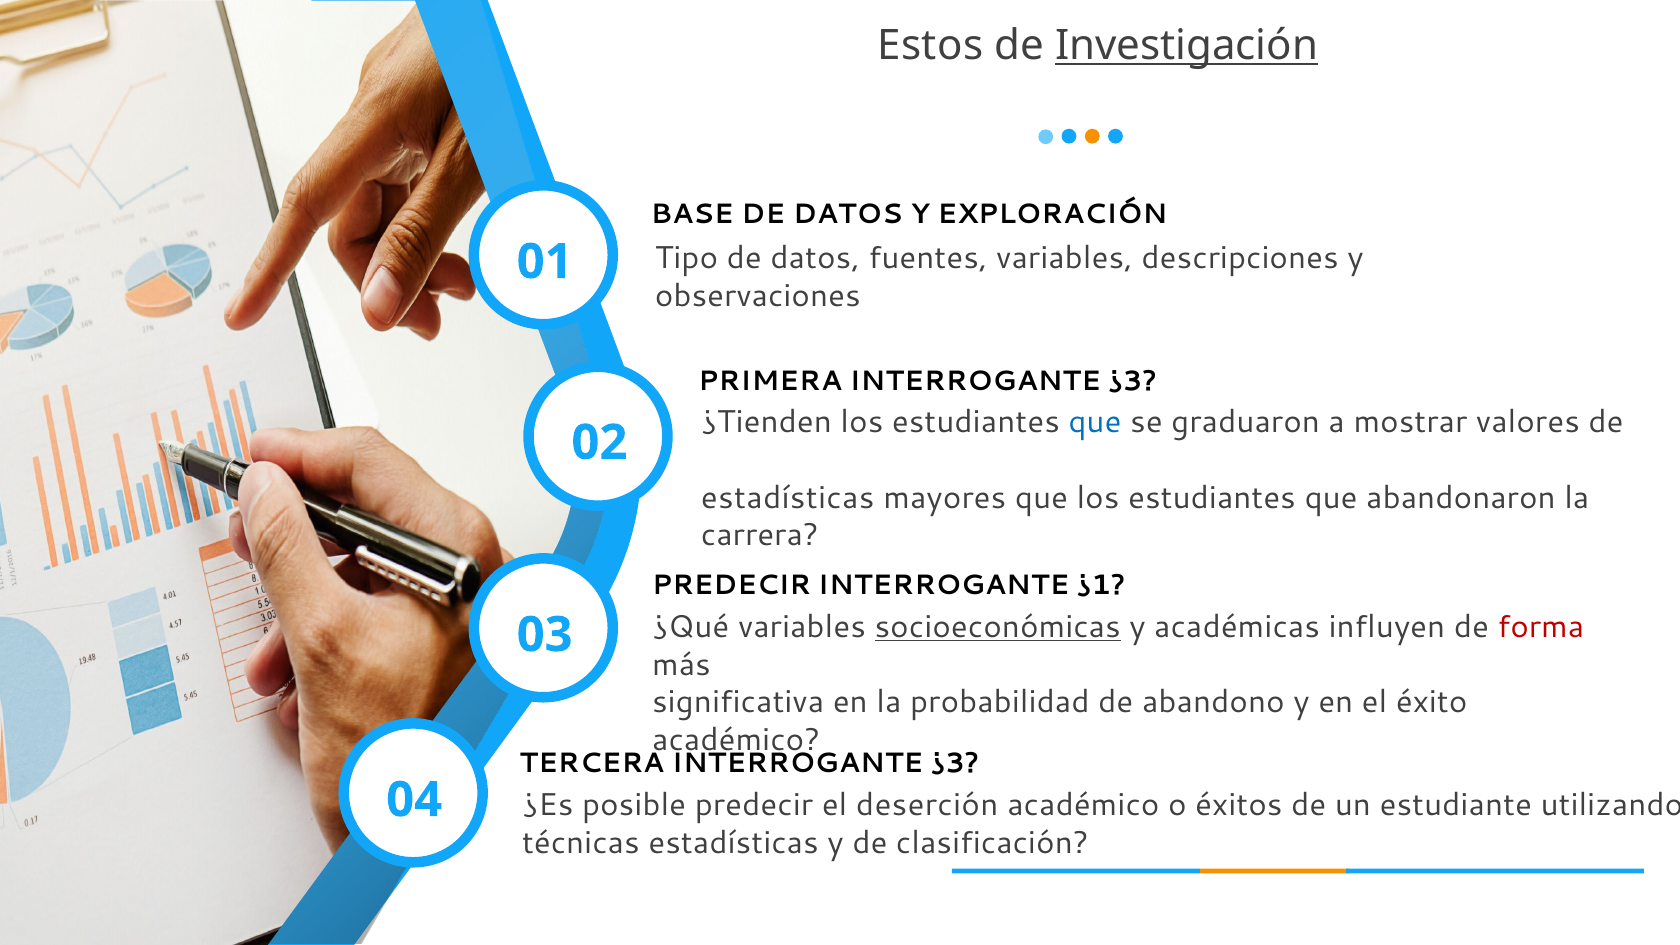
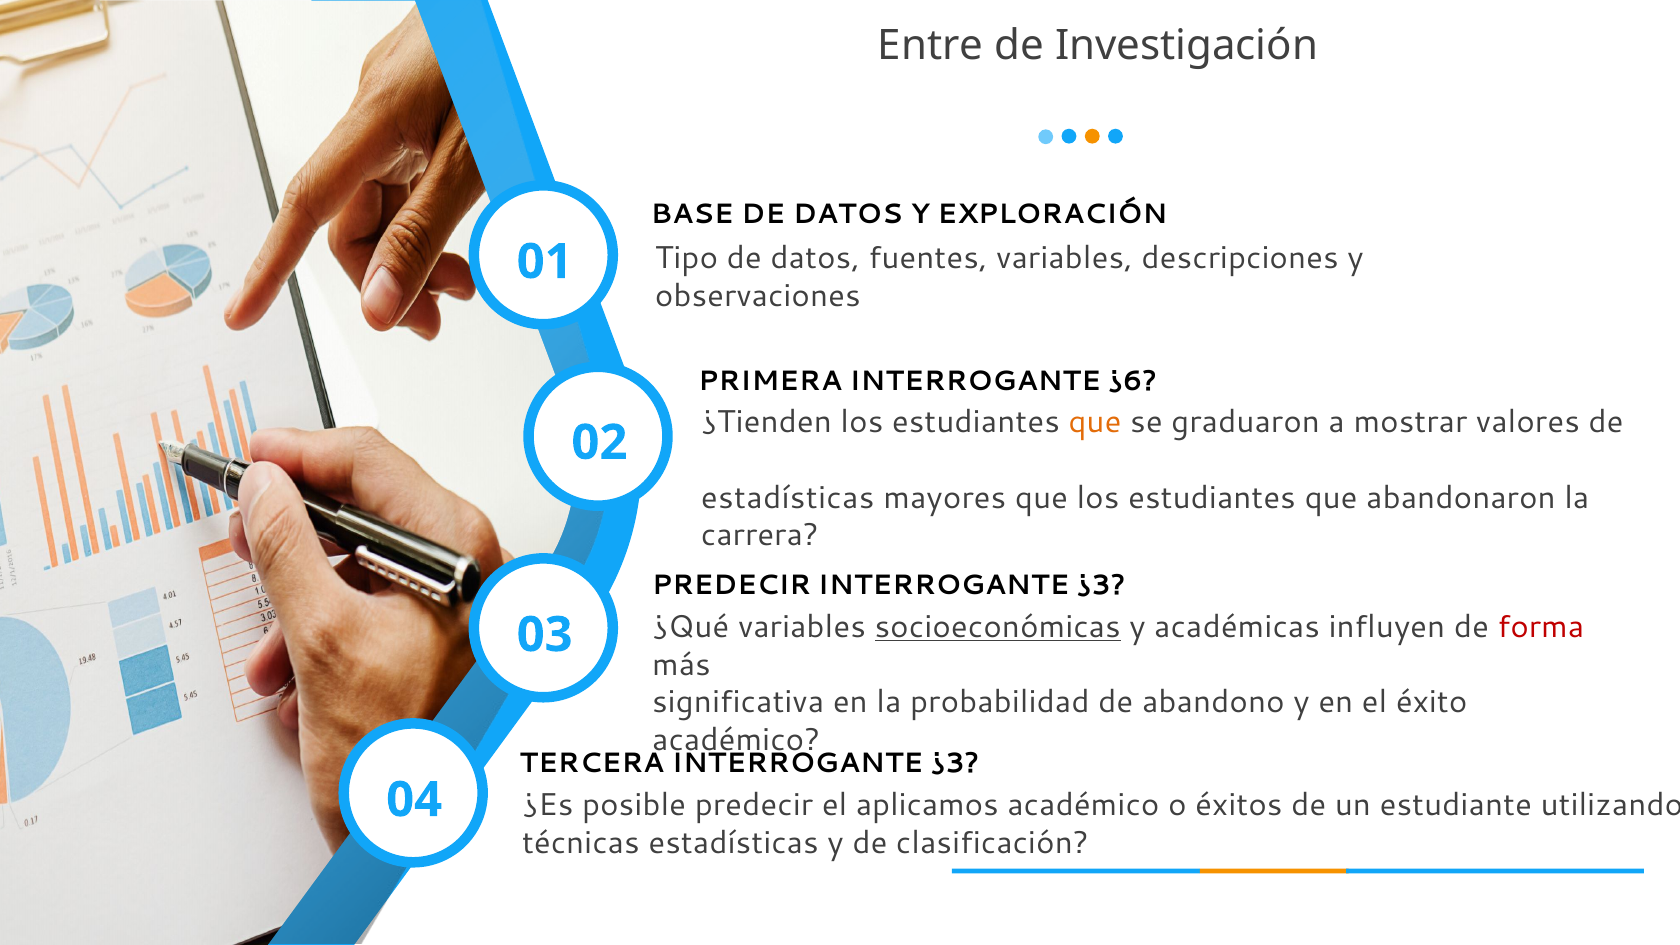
Estos: Estos -> Entre
Investigación underline: present -> none
PRIMERA INTERROGANTE ¿3: ¿3 -> ¿6
que at (1095, 422) colour: blue -> orange
¿1 at (1101, 585): ¿1 -> ¿3
deserción: deserción -> aplicamos
